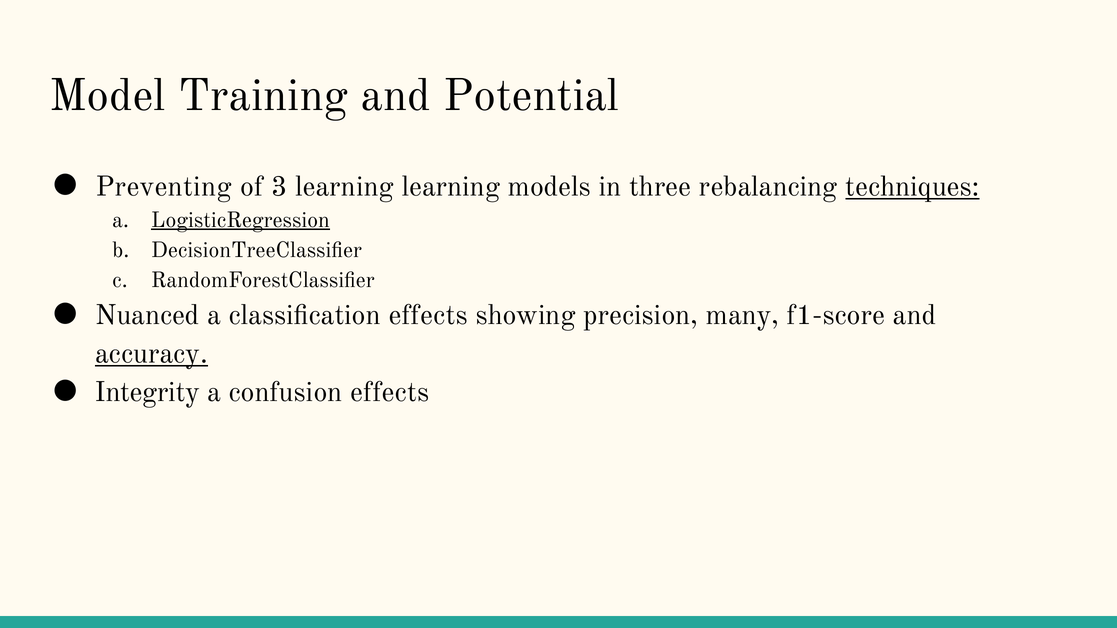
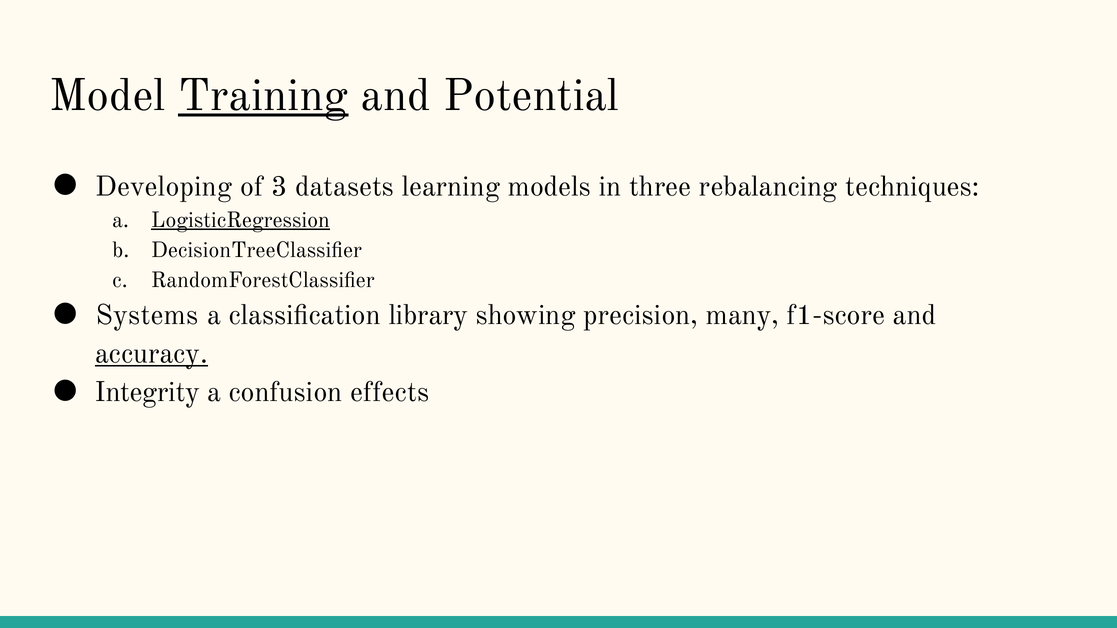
Training underline: none -> present
Preventing: Preventing -> Developing
3 learning: learning -> datasets
techniques underline: present -> none
Nuanced: Nuanced -> Systems
classification effects: effects -> library
